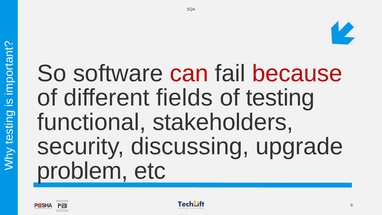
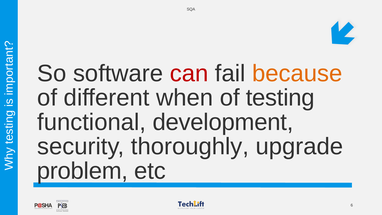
because colour: red -> orange
fields: fields -> when
stakeholders: stakeholders -> development
discussing: discussing -> thoroughly
